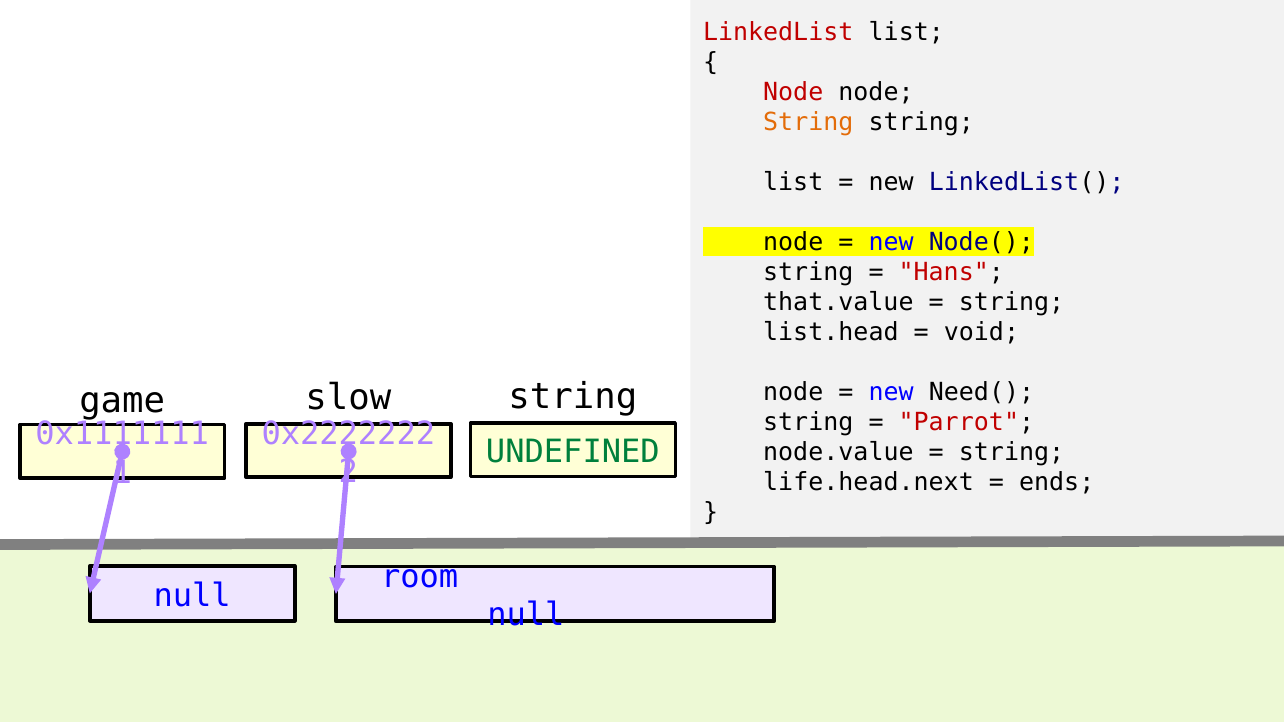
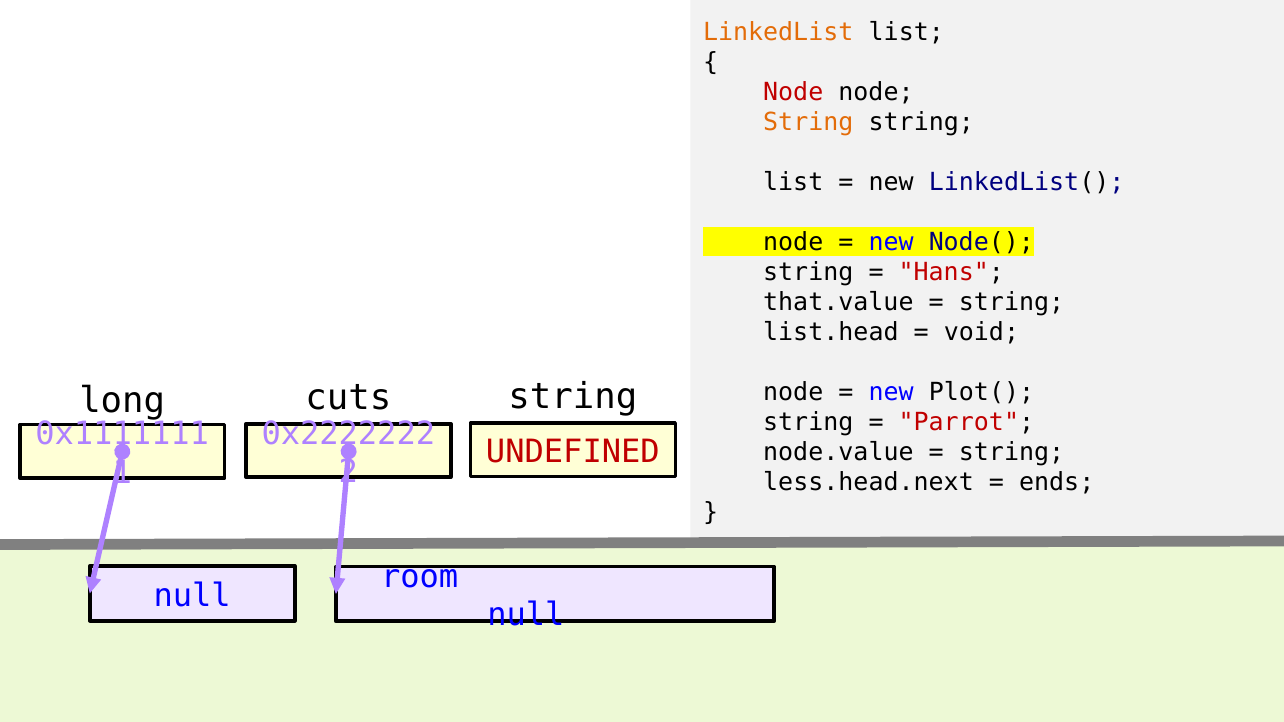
LinkedList colour: red -> orange
Need(: Need( -> Plot(
slow: slow -> cuts
game: game -> long
UNDEFINED colour: green -> red
life.head.next: life.head.next -> less.head.next
